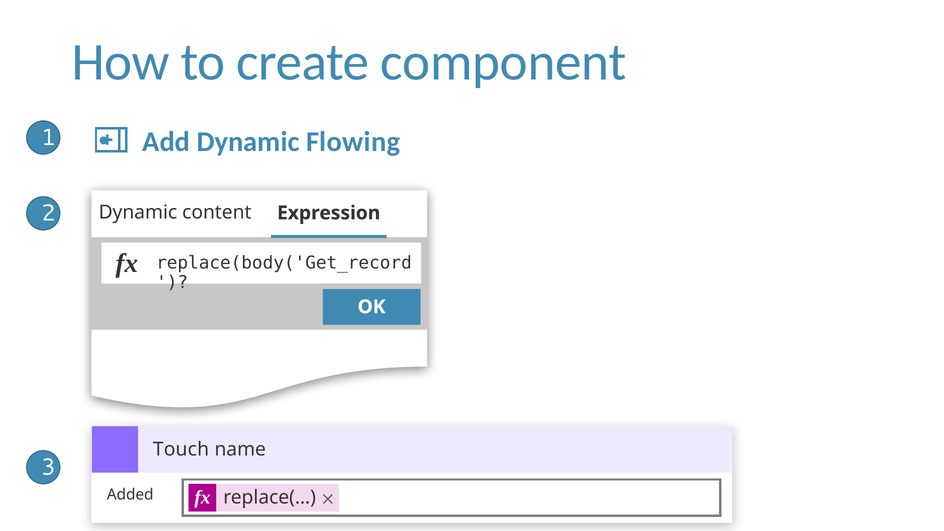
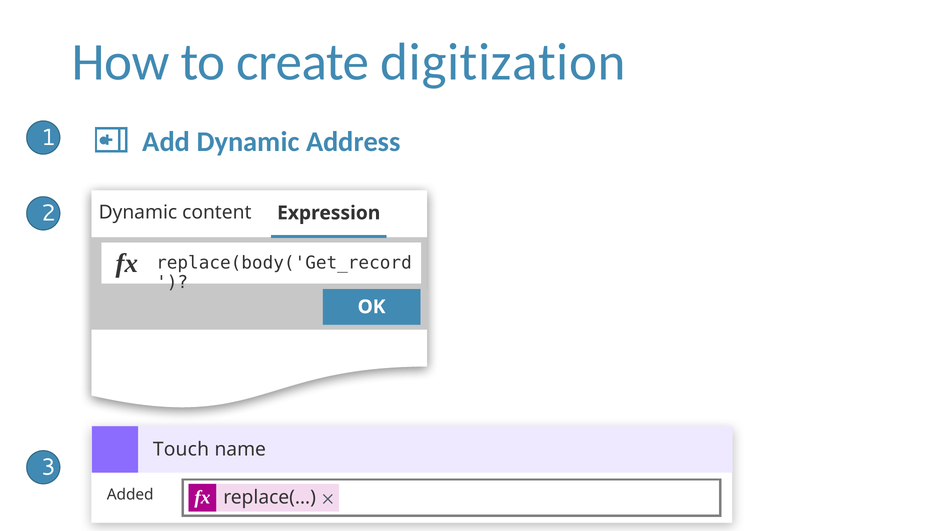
component: component -> digitization
Flowing: Flowing -> Address
